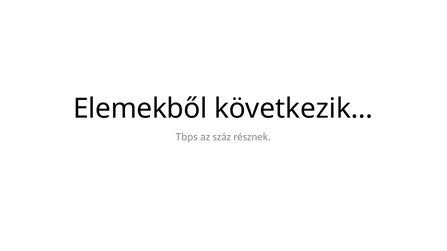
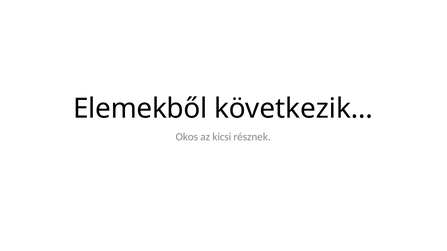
Tbps: Tbps -> Okos
száz: száz -> kicsi
